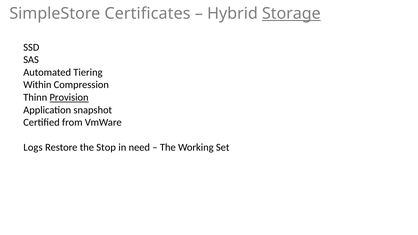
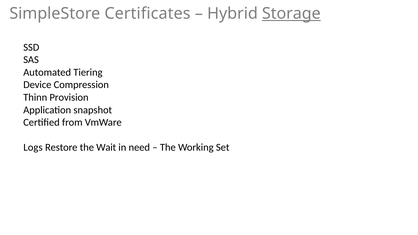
Within: Within -> Device
Provision underline: present -> none
Stop: Stop -> Wait
